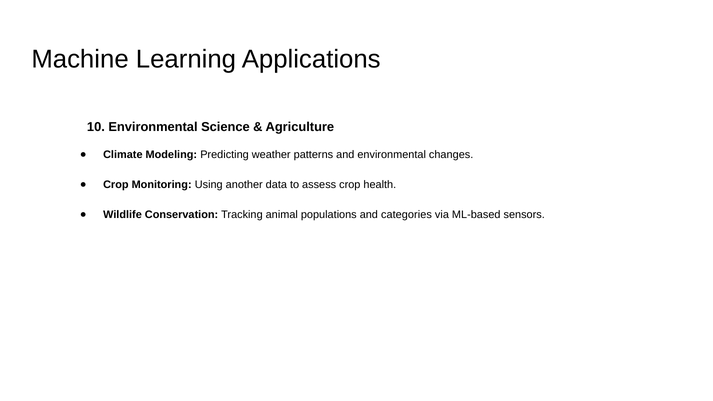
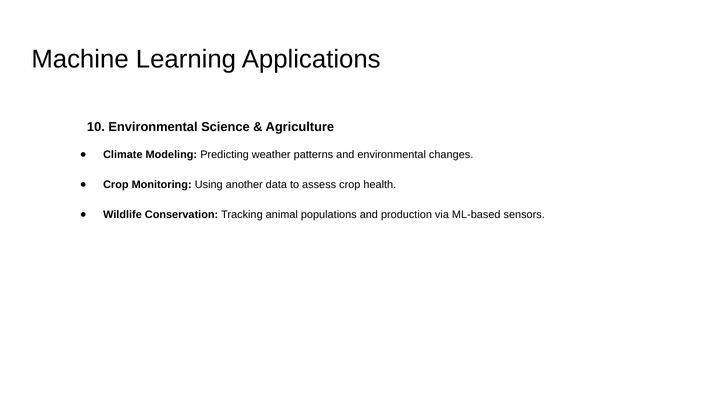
categories: categories -> production
